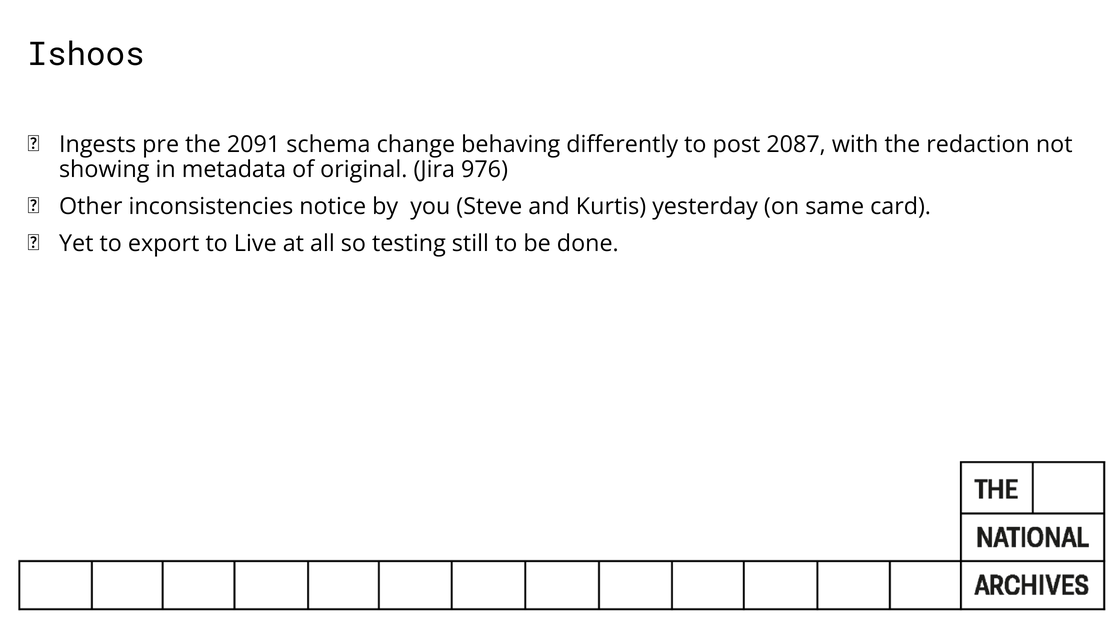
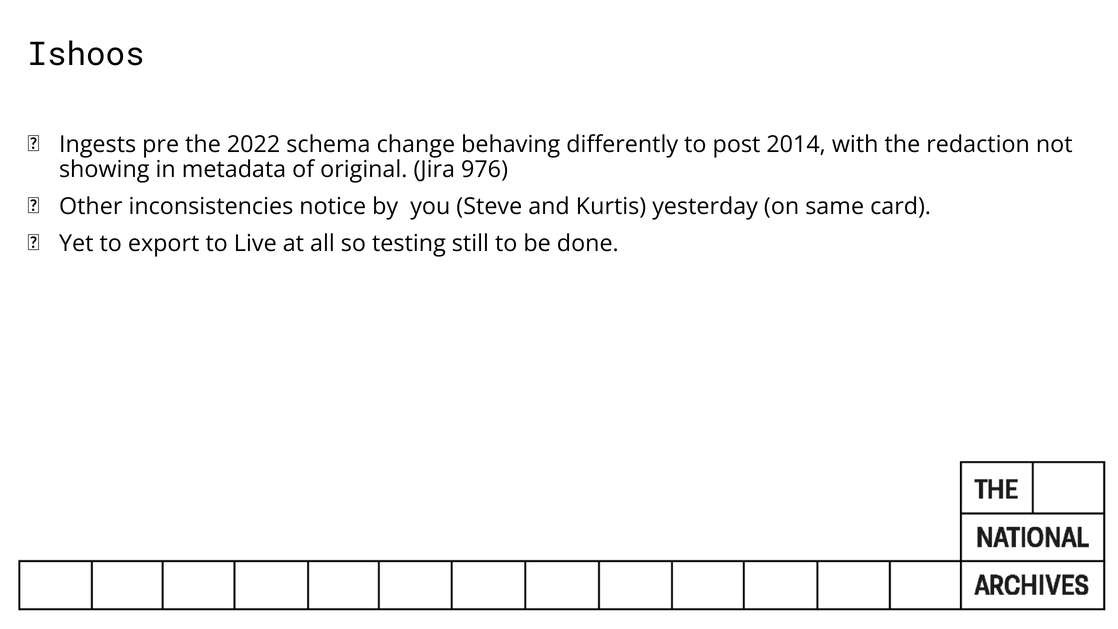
2091: 2091 -> 2022
2087: 2087 -> 2014
